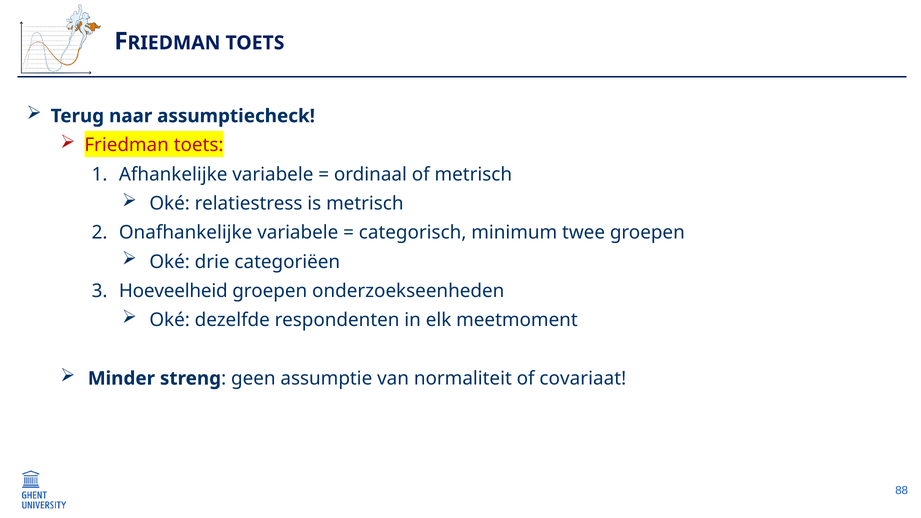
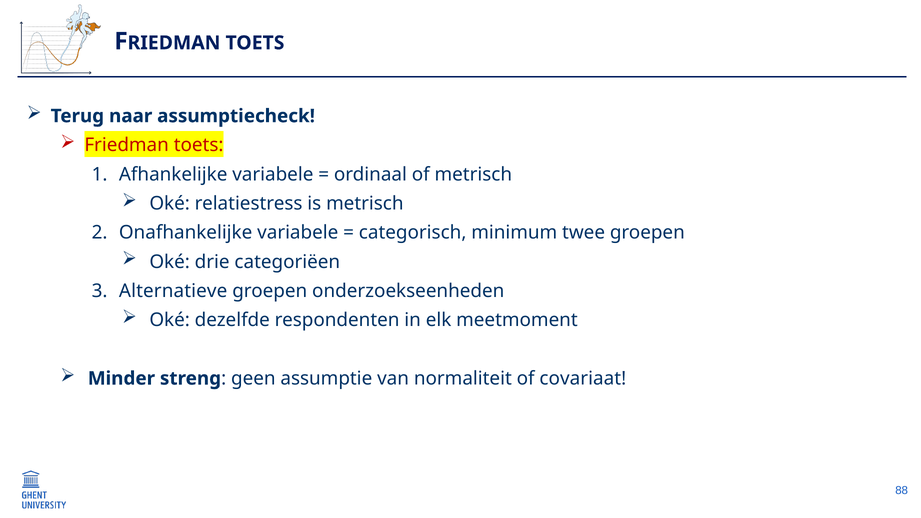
Hoeveelheid: Hoeveelheid -> Alternatieve
